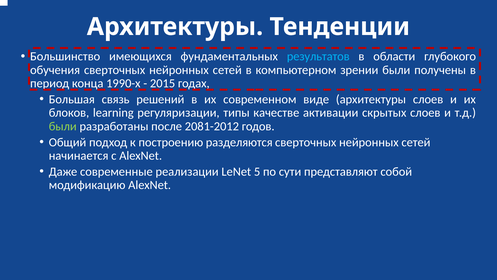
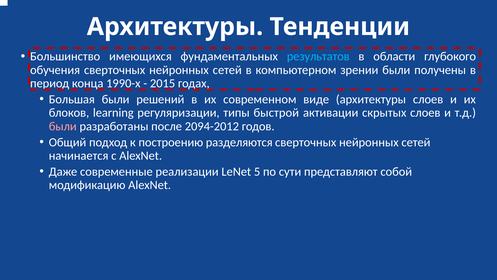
Большая связь: связь -> были
качестве: качестве -> быстрой
были at (63, 126) colour: light green -> pink
2081-2012: 2081-2012 -> 2094-2012
